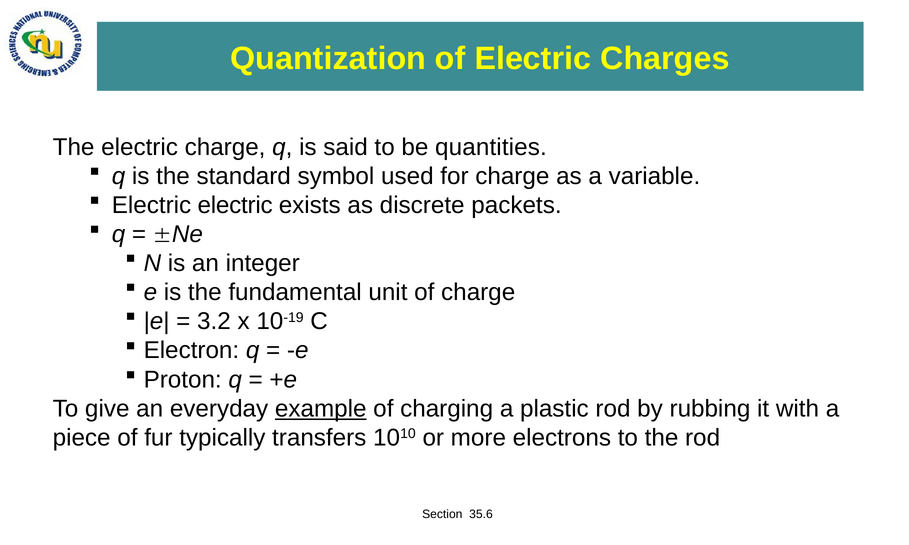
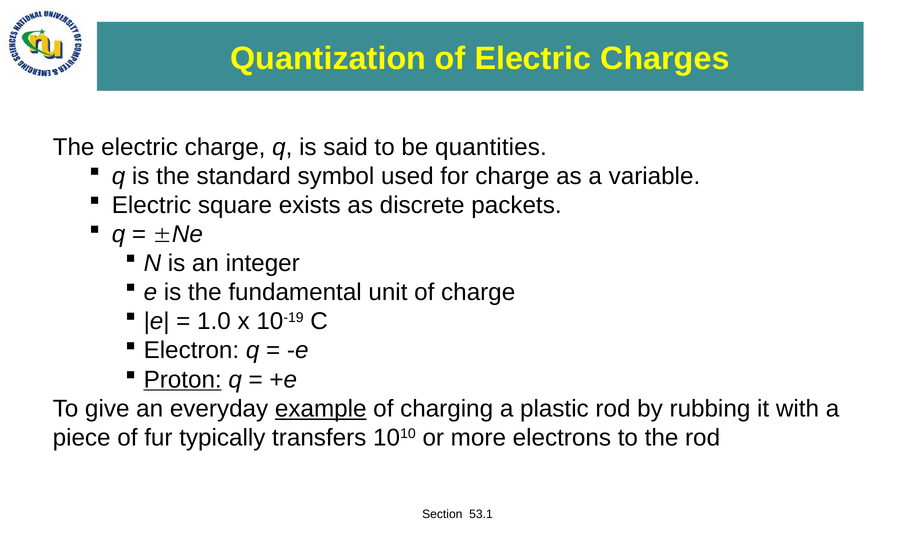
Electric electric: electric -> square
3.2: 3.2 -> 1.0
Proton underline: none -> present
35.6: 35.6 -> 53.1
